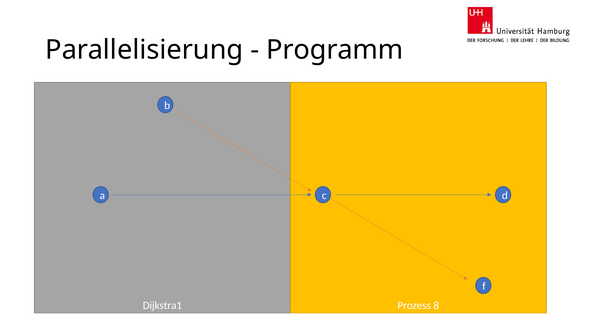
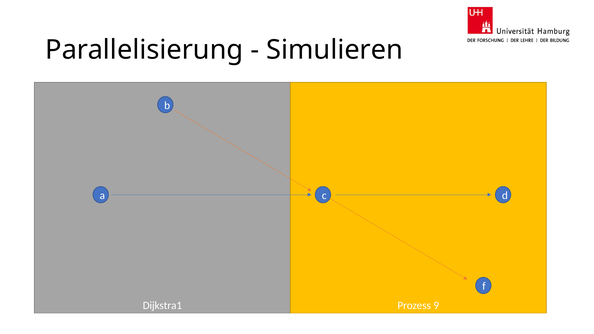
Programm: Programm -> Simulieren
8: 8 -> 9
